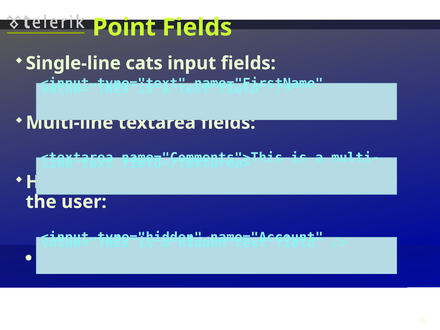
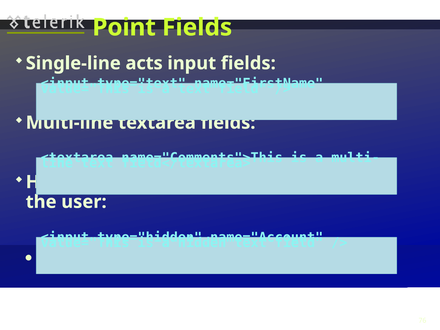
cats: cats -> acts
